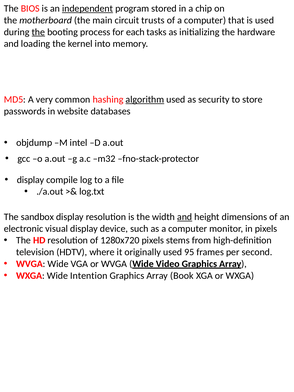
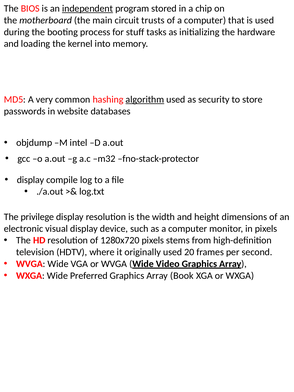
the at (38, 32) underline: present -> none
each: each -> stuff
sandbox: sandbox -> privilege
and at (185, 217) underline: present -> none
95: 95 -> 20
Intention: Intention -> Preferred
